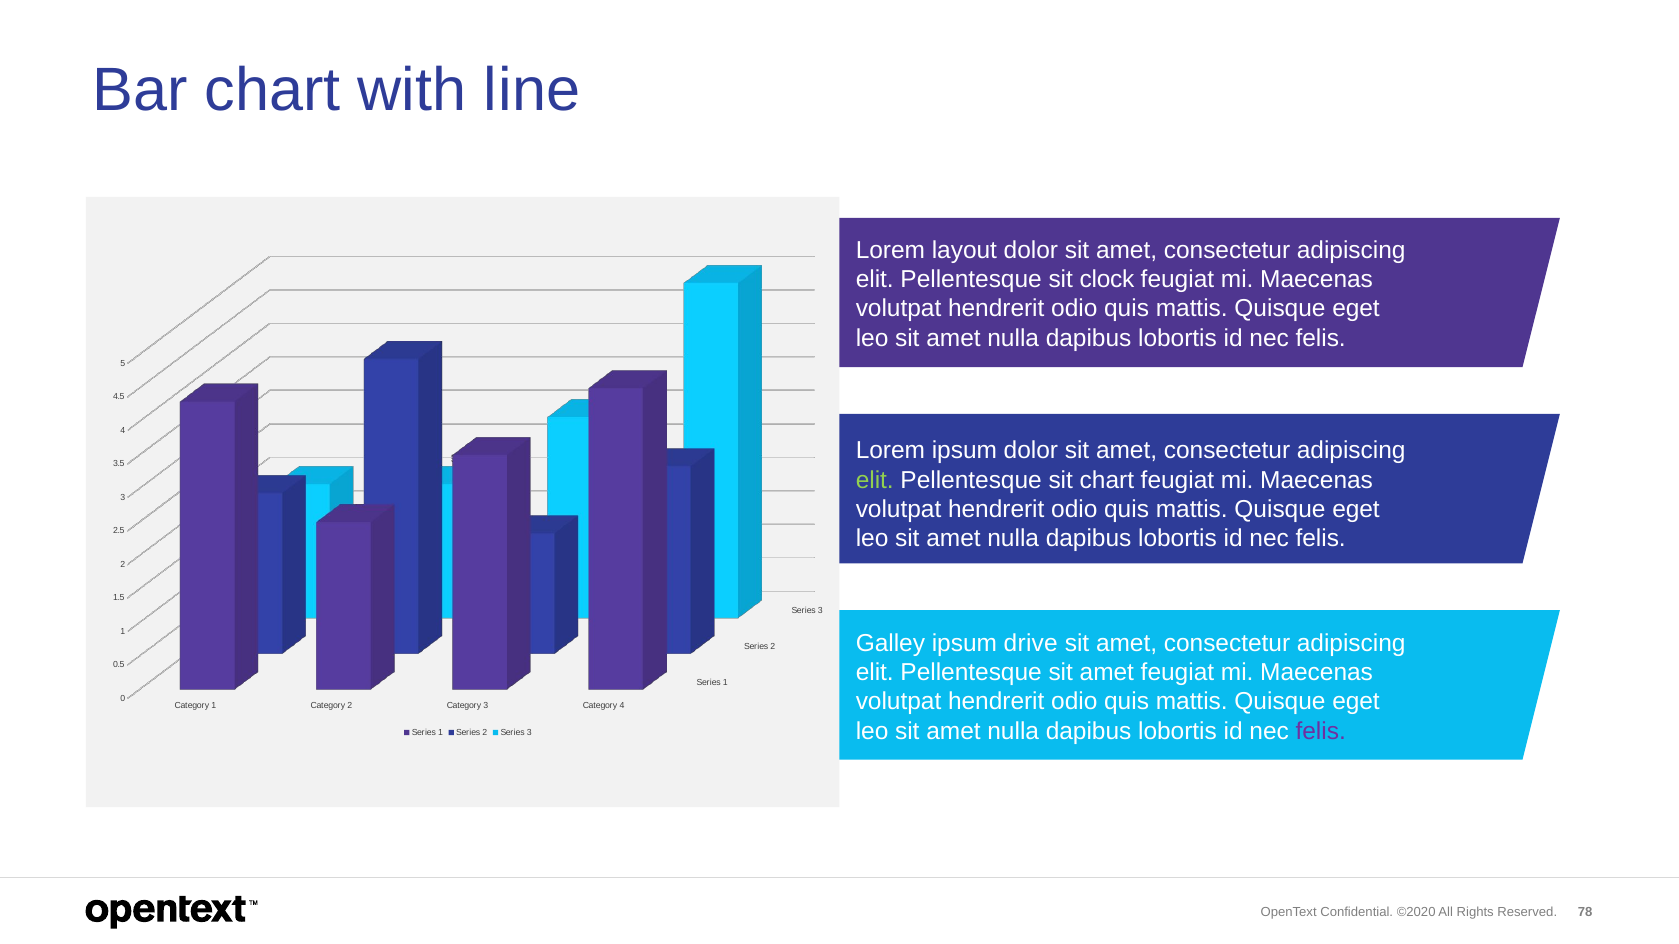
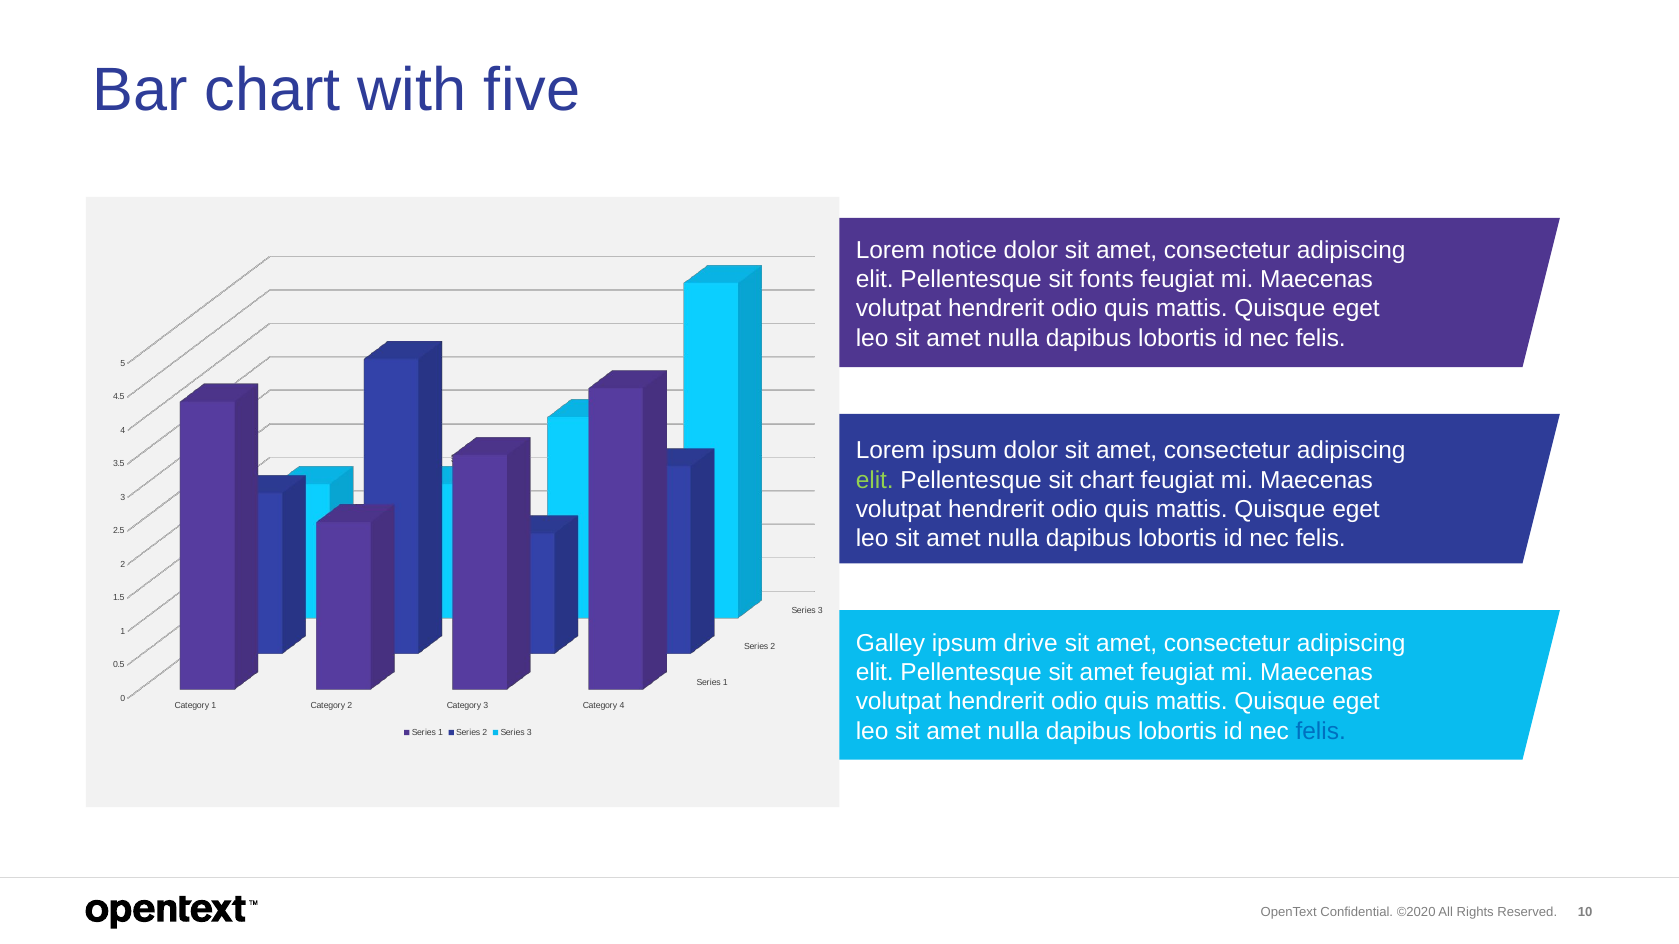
line: line -> five
layout: layout -> notice
clock: clock -> fonts
felis at (1321, 731) colour: purple -> blue
78: 78 -> 10
